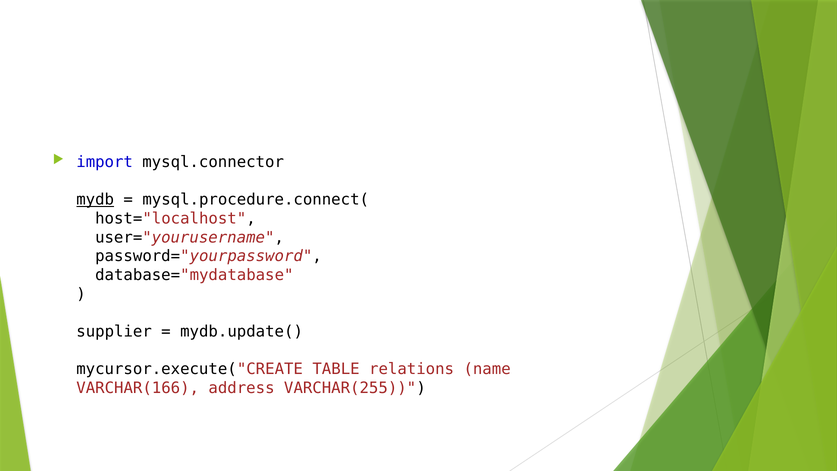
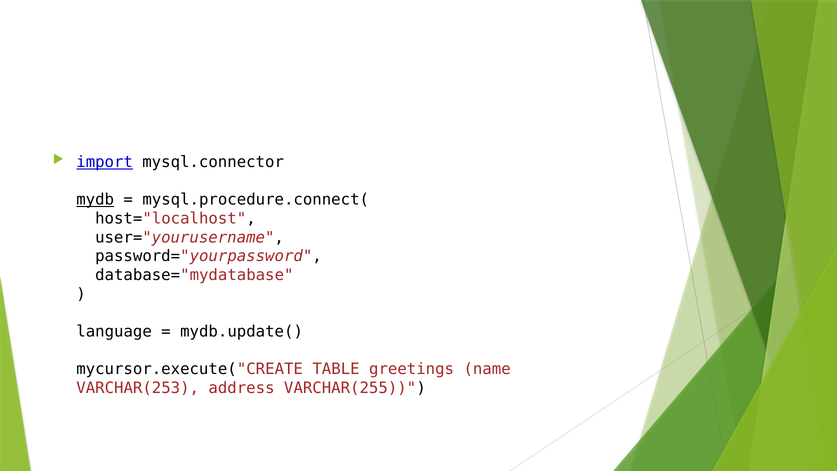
import underline: none -> present
supplier: supplier -> language
relations: relations -> greetings
VARCHAR(166: VARCHAR(166 -> VARCHAR(253
